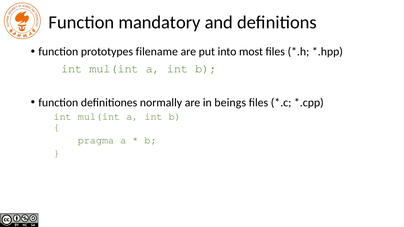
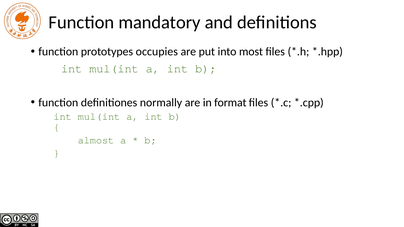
filename: filename -> occupies
beings: beings -> format
pragma: pragma -> almost
